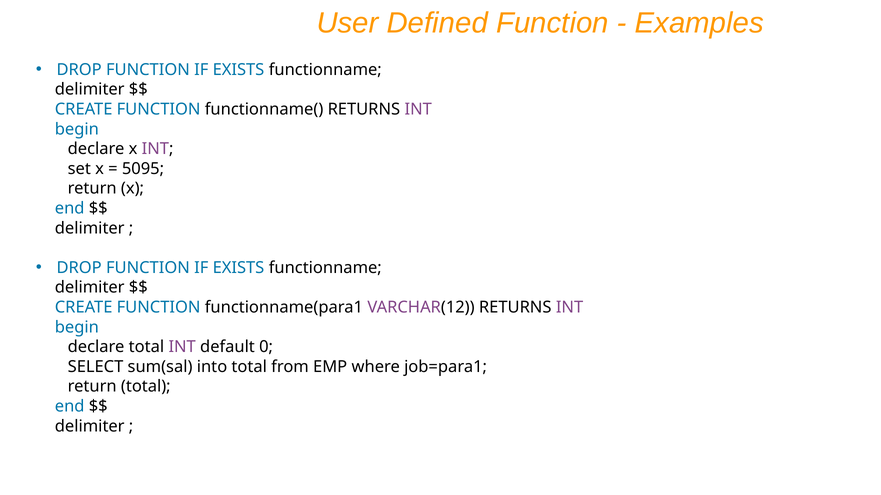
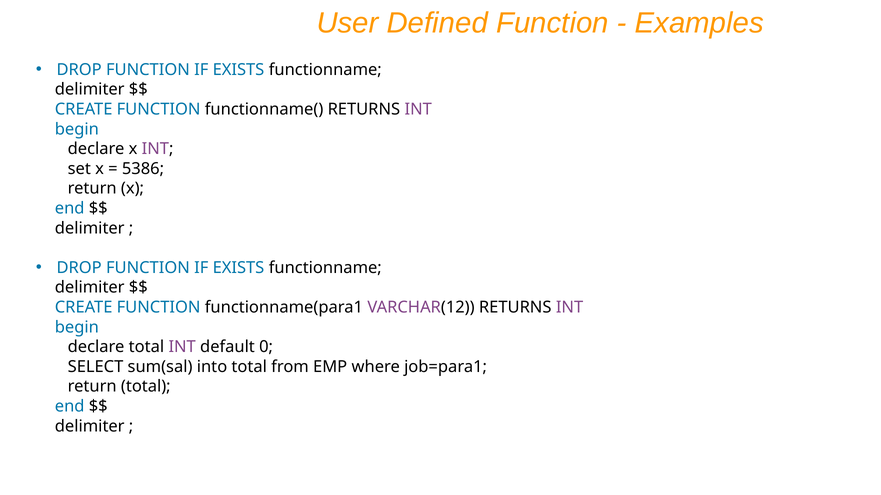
5095: 5095 -> 5386
